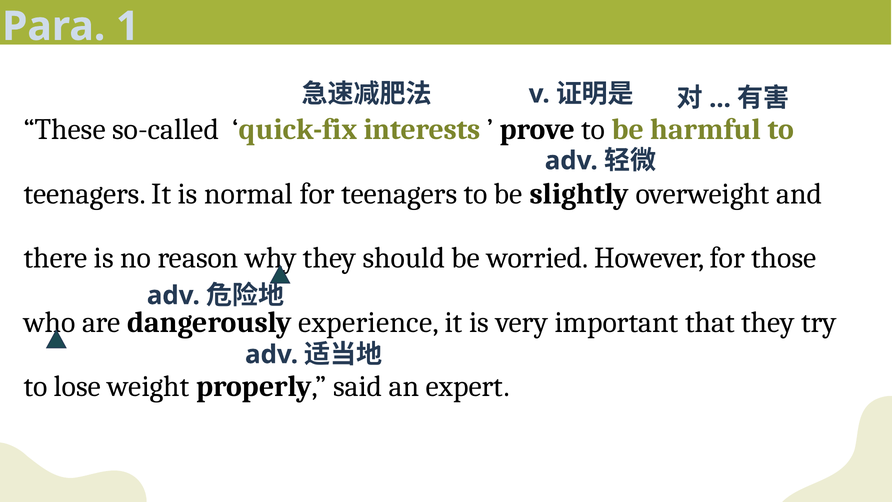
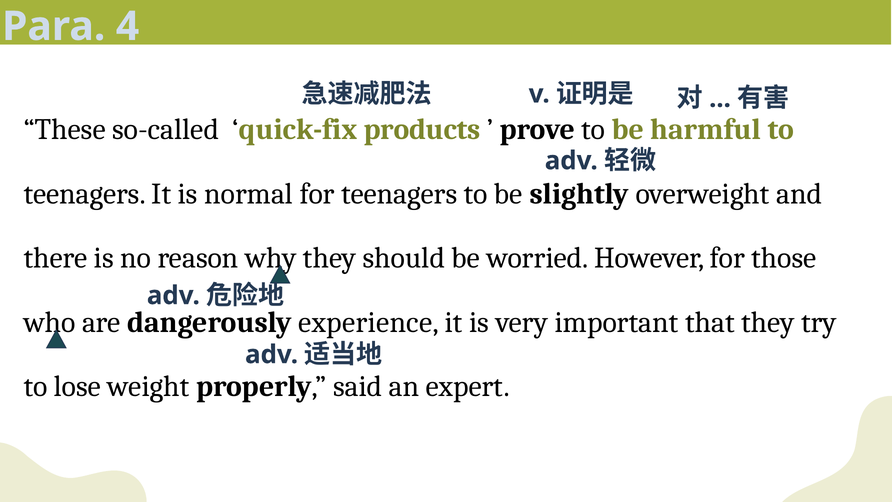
1: 1 -> 4
interests: interests -> products
